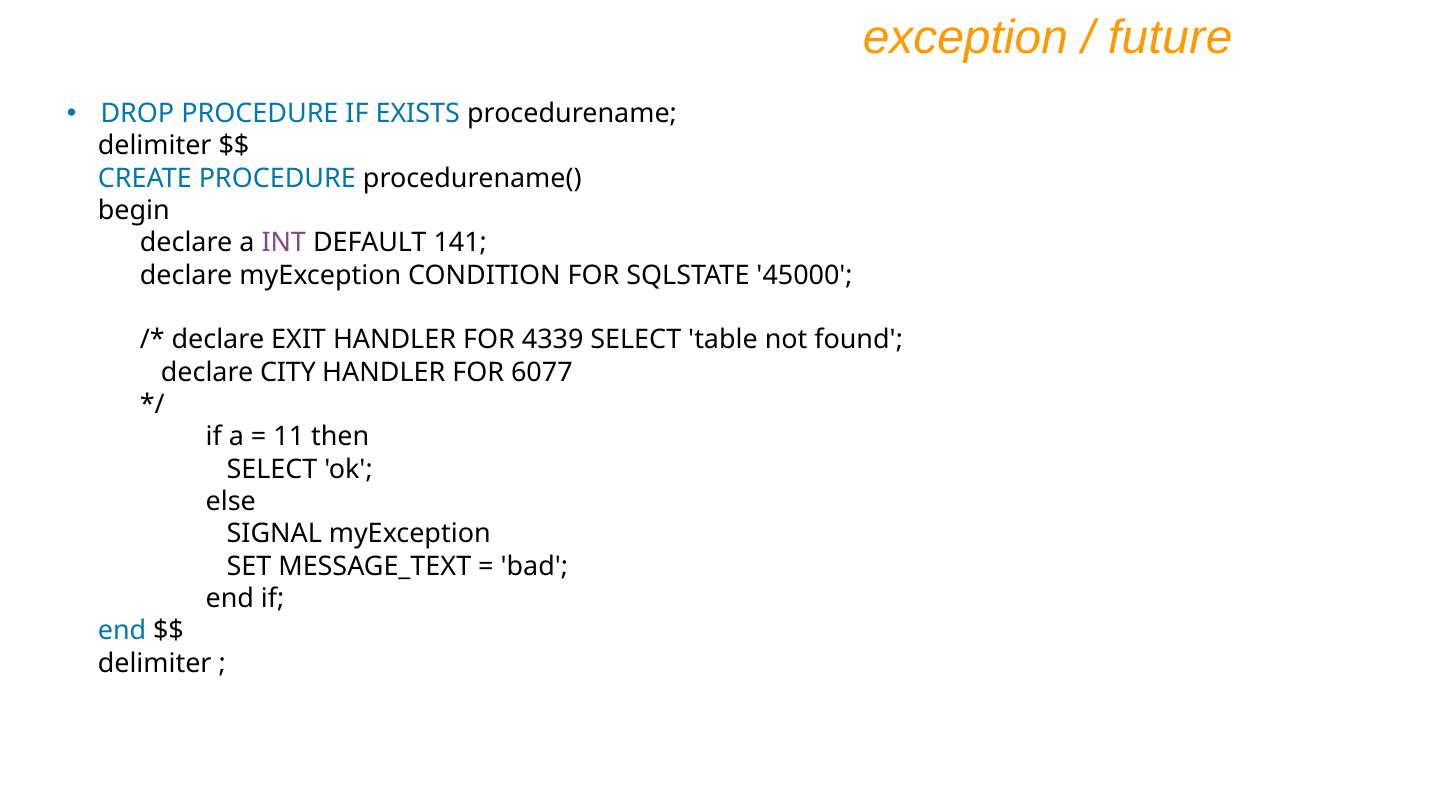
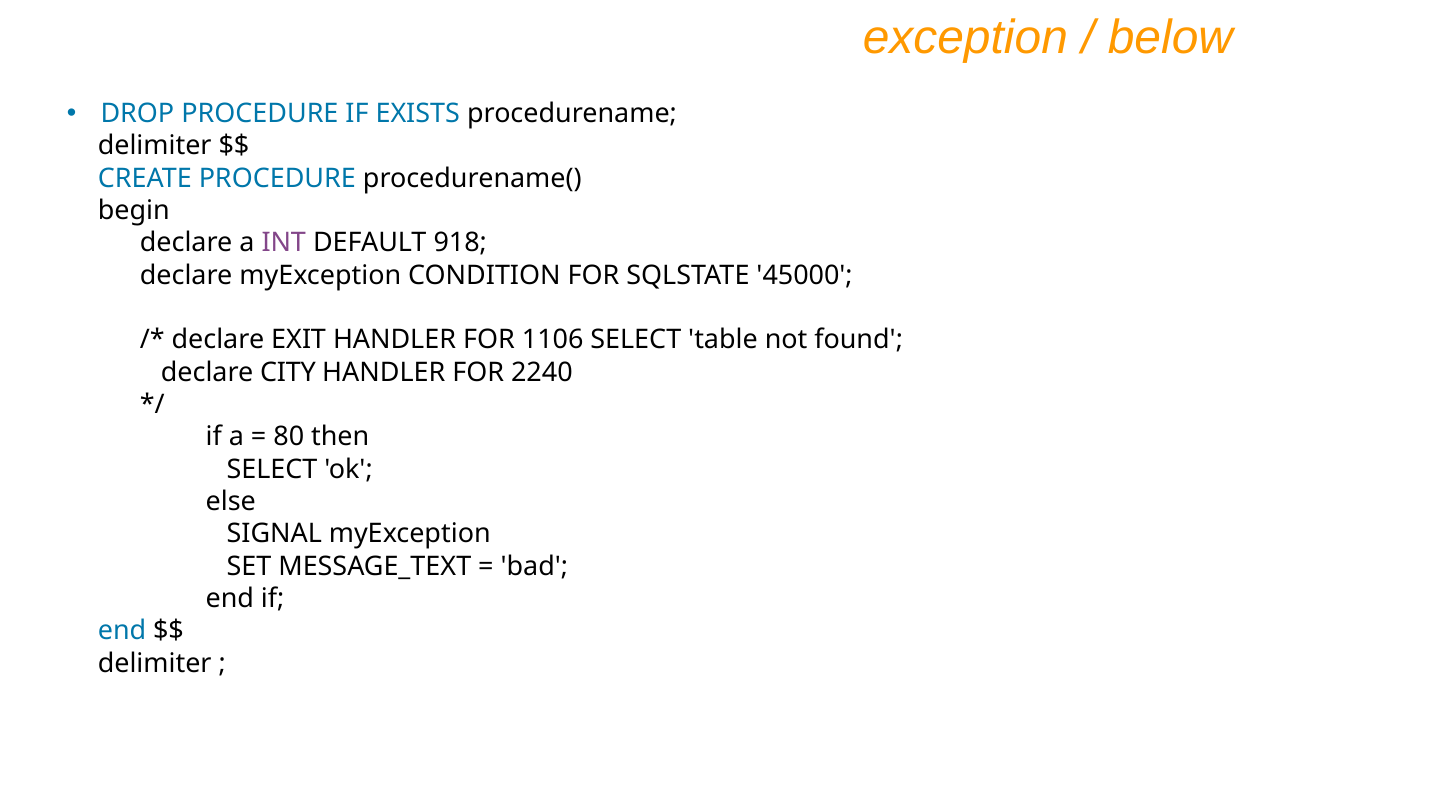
future: future -> below
141: 141 -> 918
4339: 4339 -> 1106
6077: 6077 -> 2240
11: 11 -> 80
